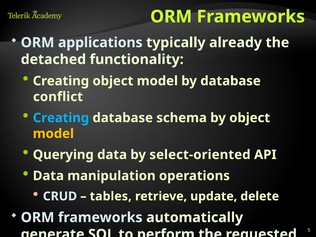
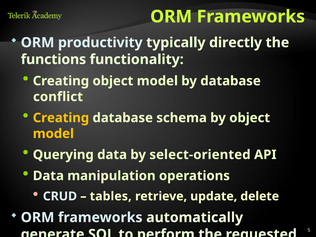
applications: applications -> productivity
already: already -> directly
detached: detached -> functions
Creating at (61, 118) colour: light blue -> yellow
